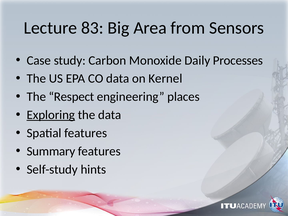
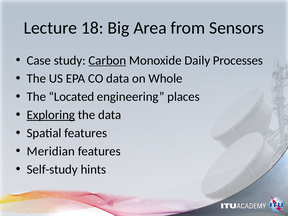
83: 83 -> 18
Carbon underline: none -> present
Kernel: Kernel -> Whole
Respect: Respect -> Located
Summary: Summary -> Meridian
